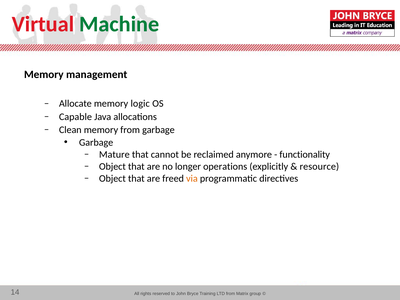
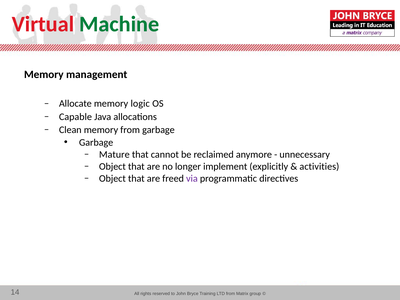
functionality: functionality -> unnecessary
operations: operations -> implement
resource: resource -> activities
via colour: orange -> purple
